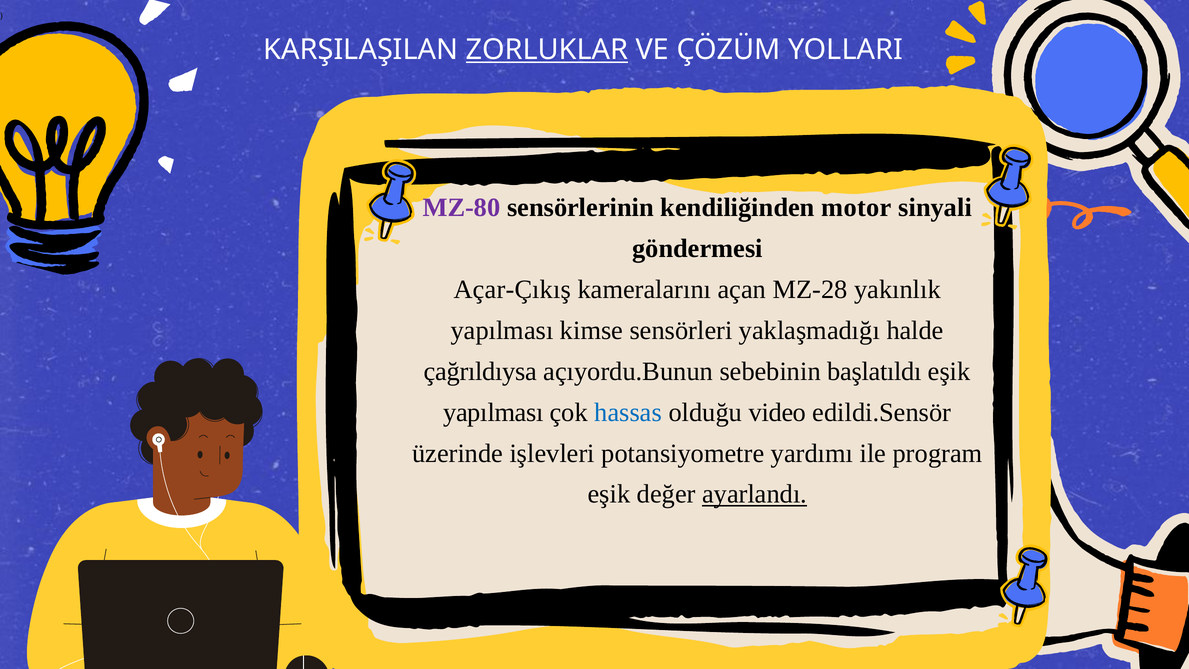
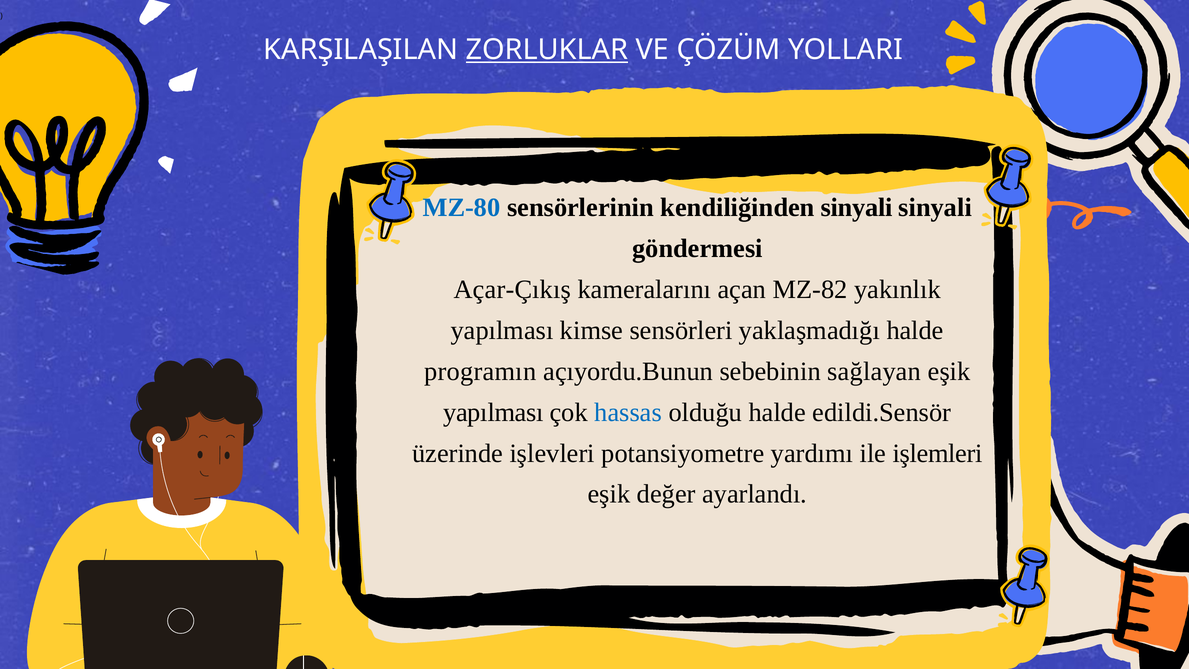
MZ-80 colour: purple -> blue
kendiliğinden motor: motor -> sinyali
MZ-28: MZ-28 -> MZ-82
çağrıldıysa: çağrıldıysa -> programın
başlatıldı: başlatıldı -> sağlayan
olduğu video: video -> halde
program: program -> işlemleri
ayarlandı underline: present -> none
